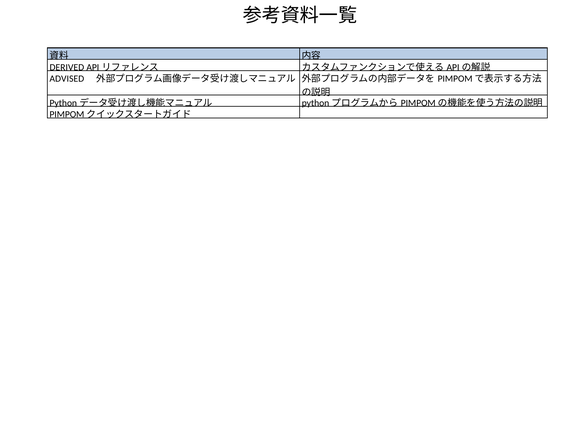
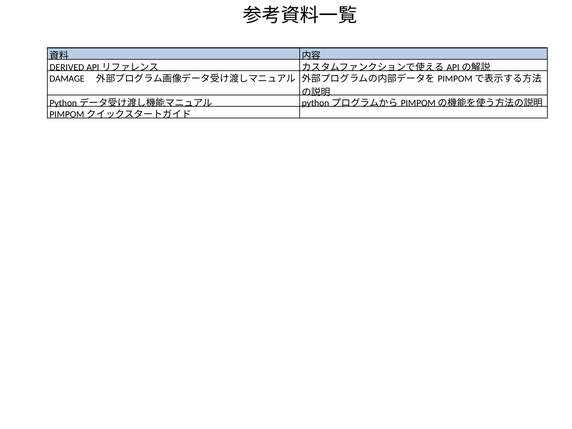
ADVISED: ADVISED -> DAMAGE
